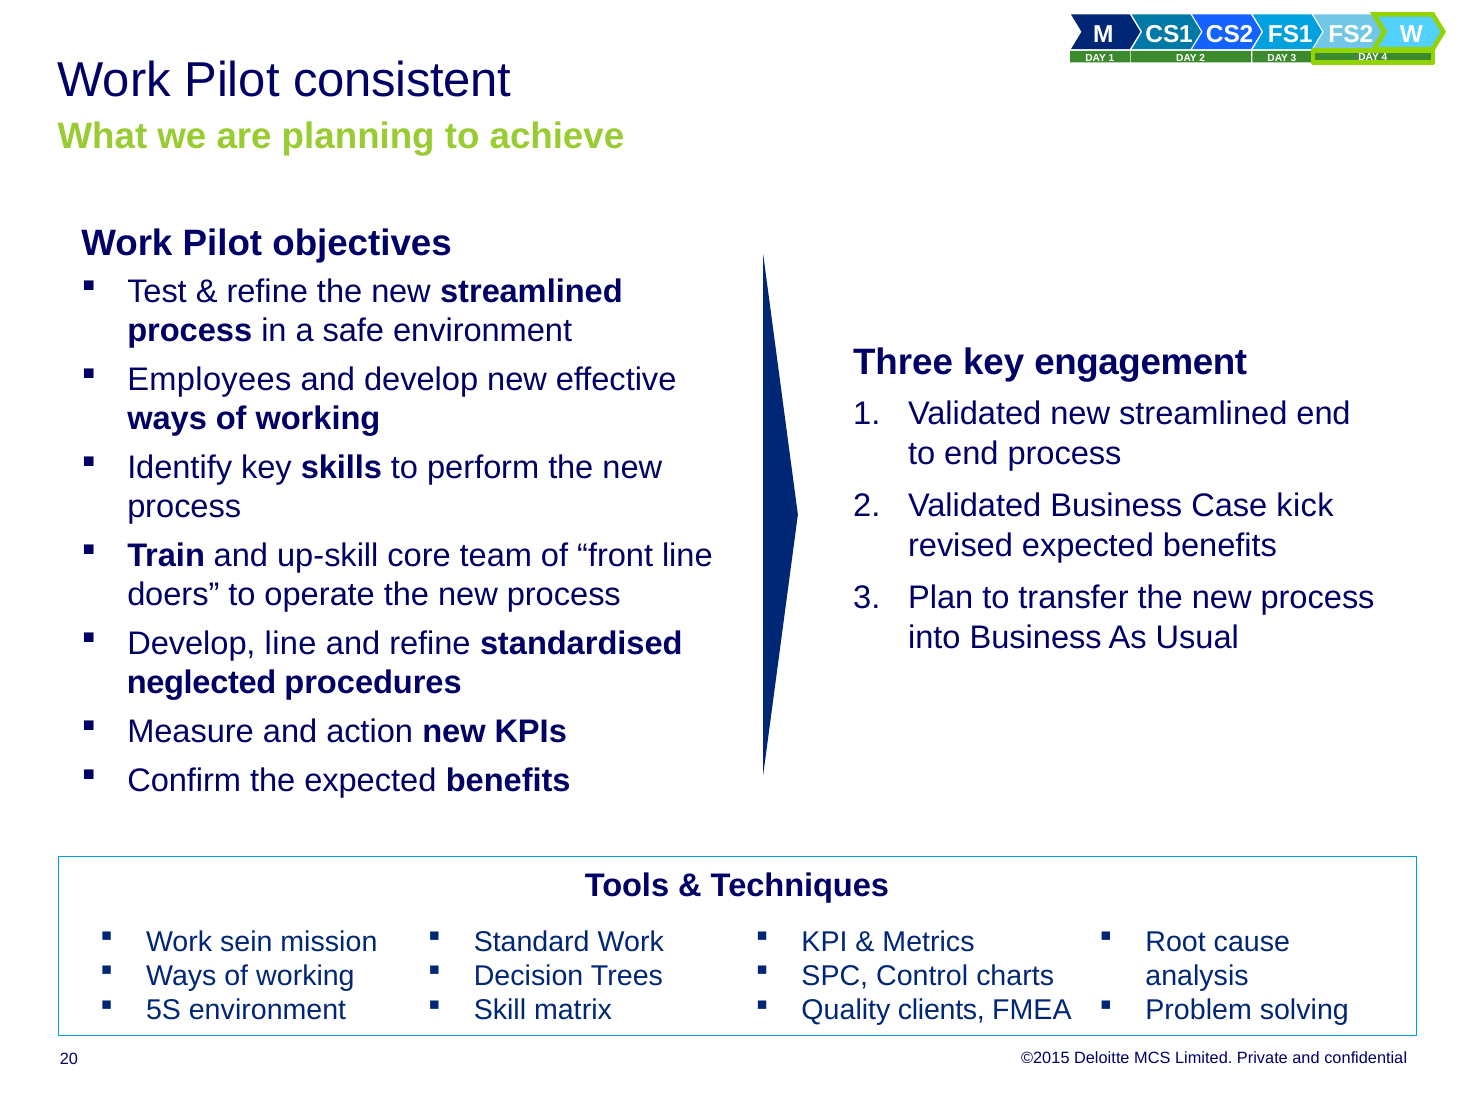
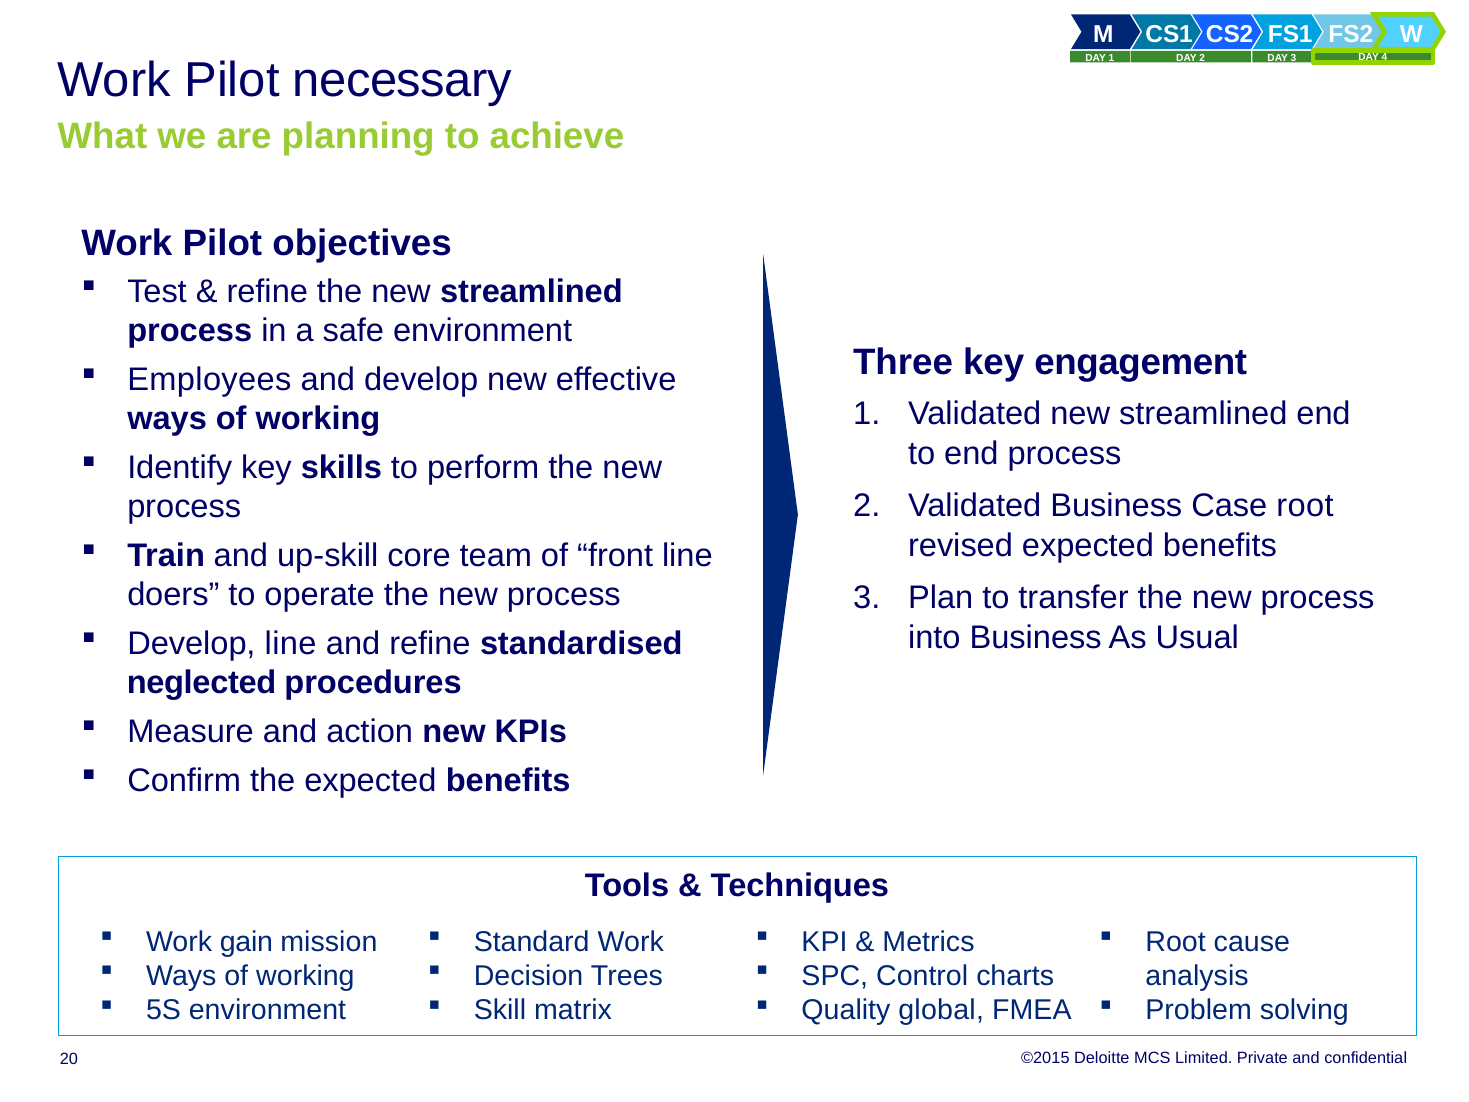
consistent: consistent -> necessary
Case kick: kick -> root
sein: sein -> gain
clients: clients -> global
